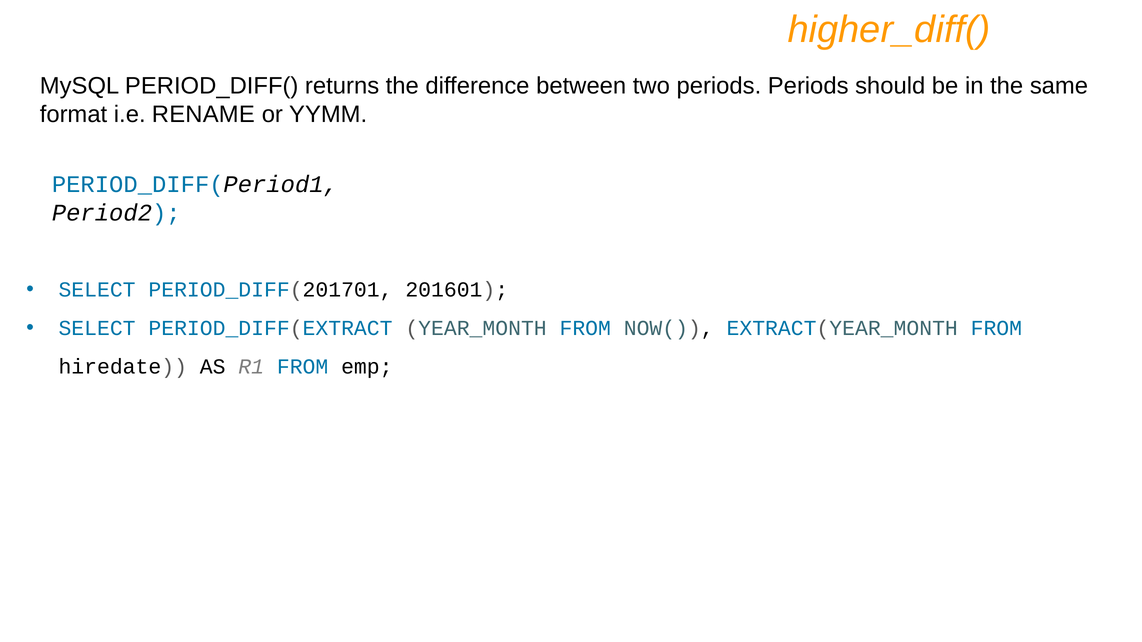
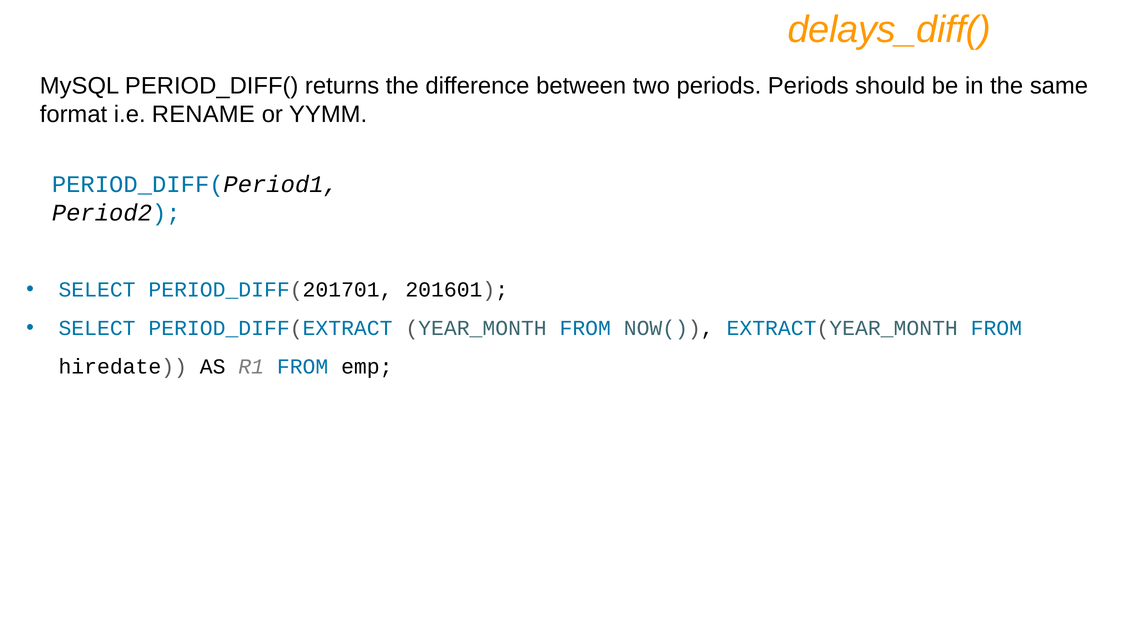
higher_diff(: higher_diff( -> delays_diff(
